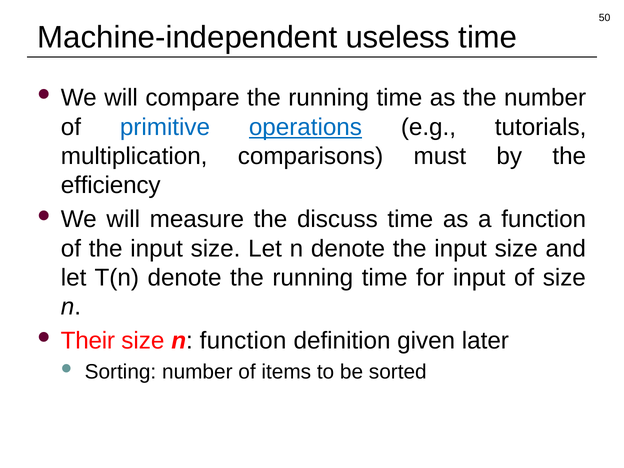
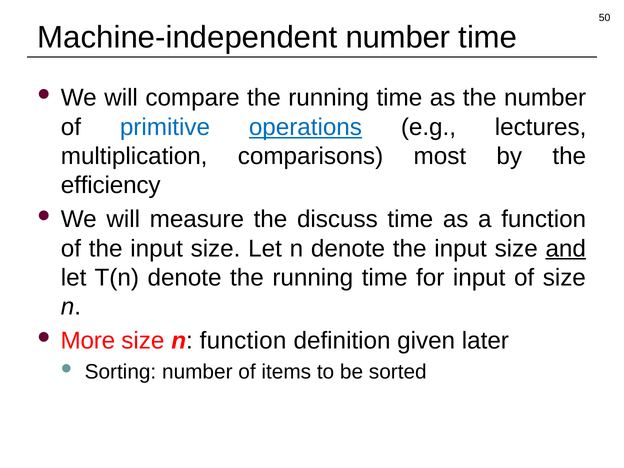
Machine-independent useless: useless -> number
tutorials: tutorials -> lectures
must: must -> most
and underline: none -> present
Their: Their -> More
